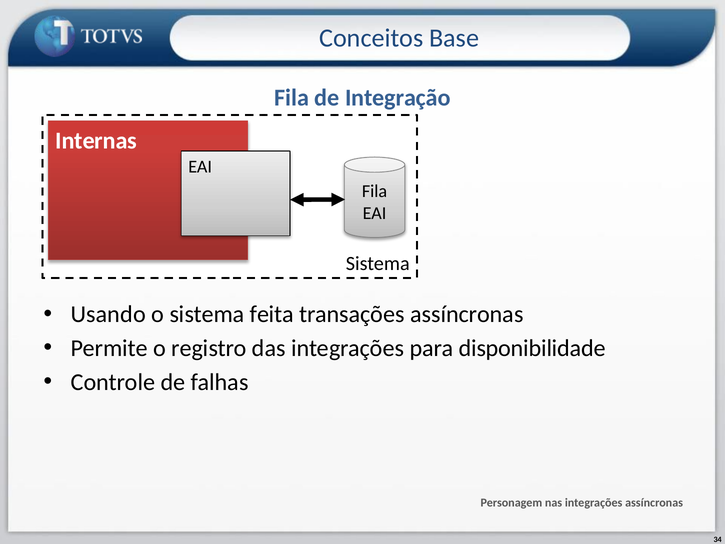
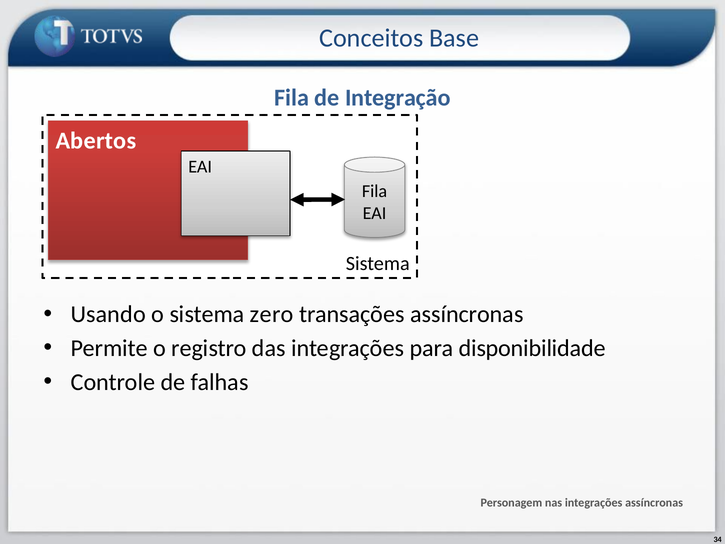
Internas: Internas -> Abertos
feita: feita -> zero
